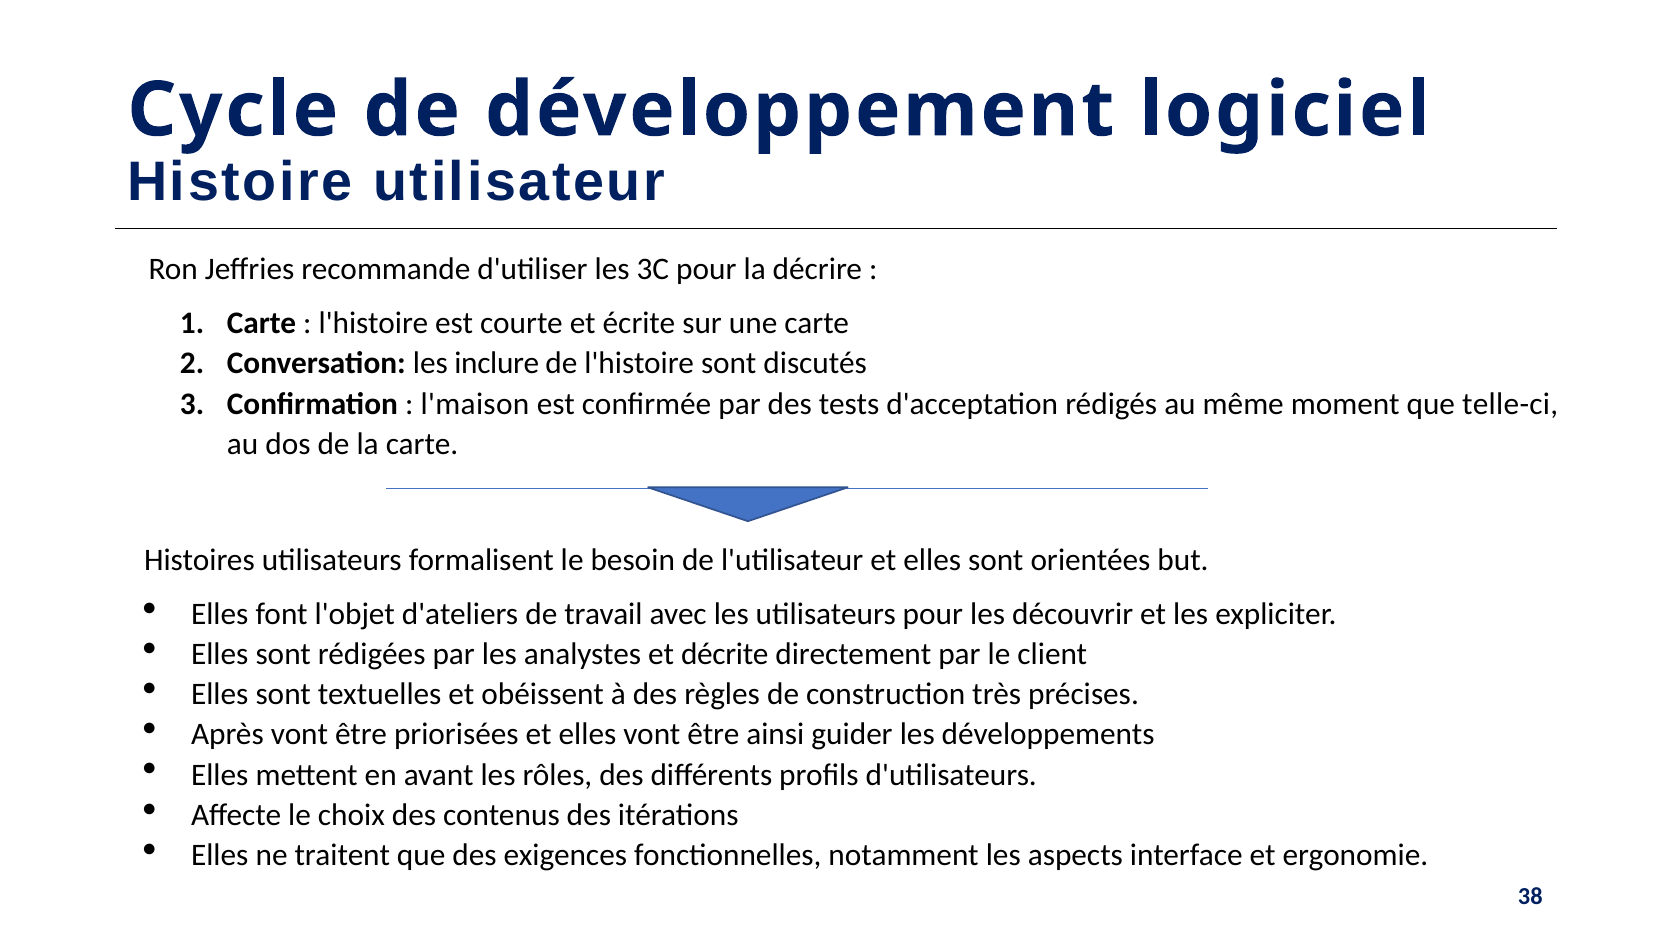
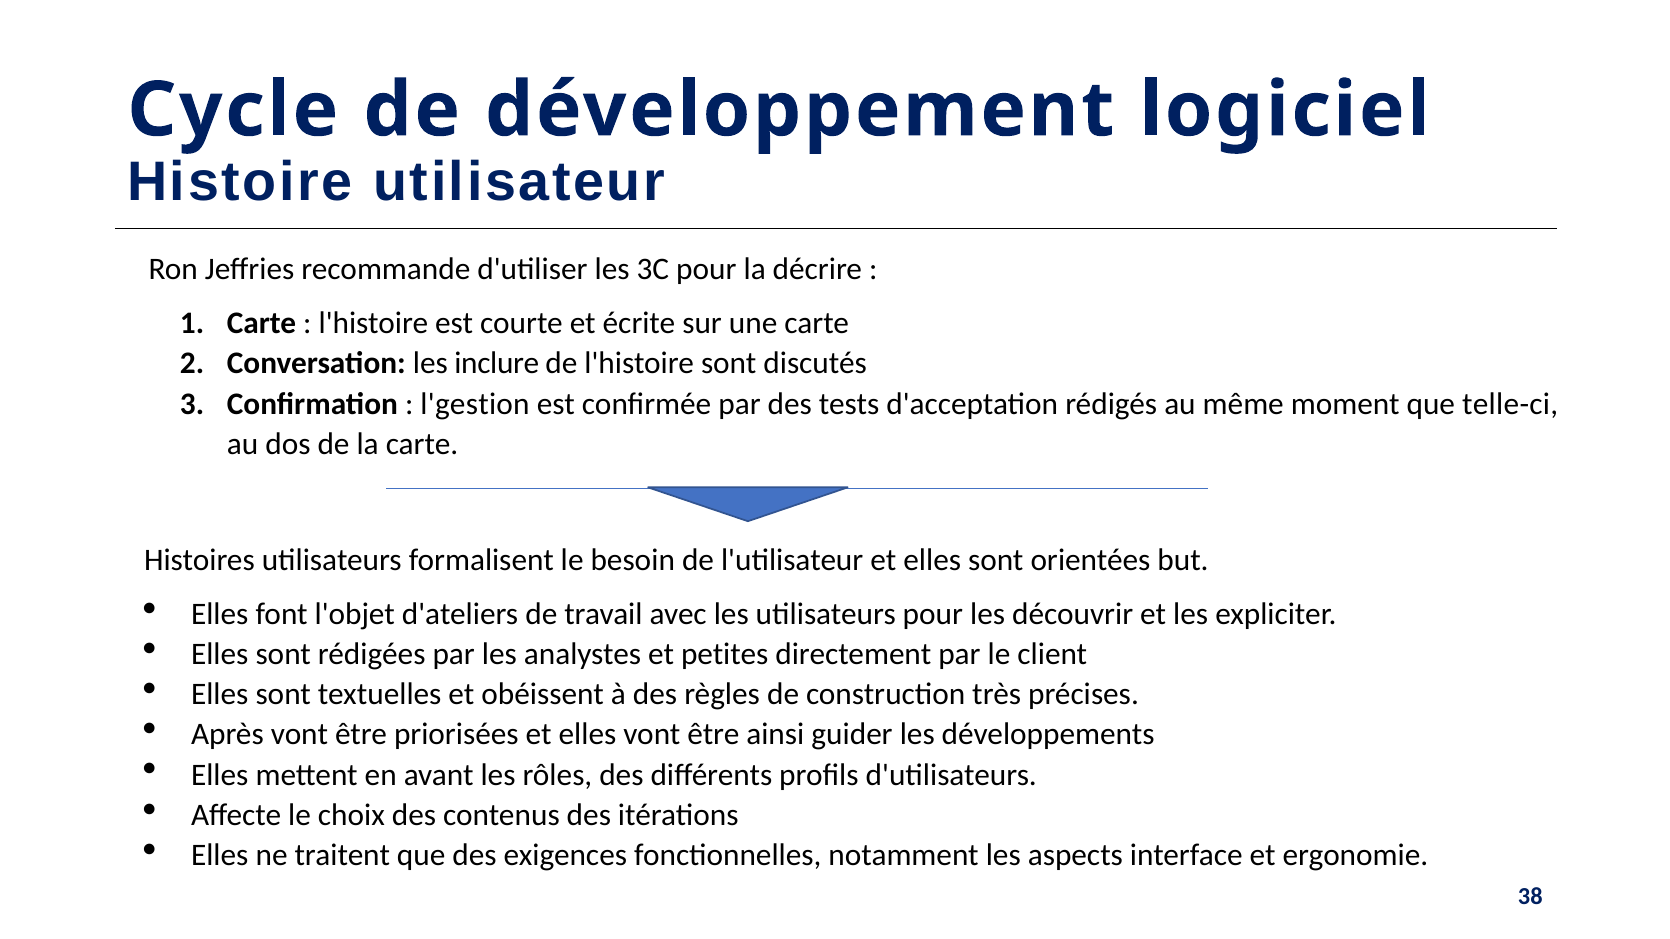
l'maison: l'maison -> l'gestion
décrite: décrite -> petites
